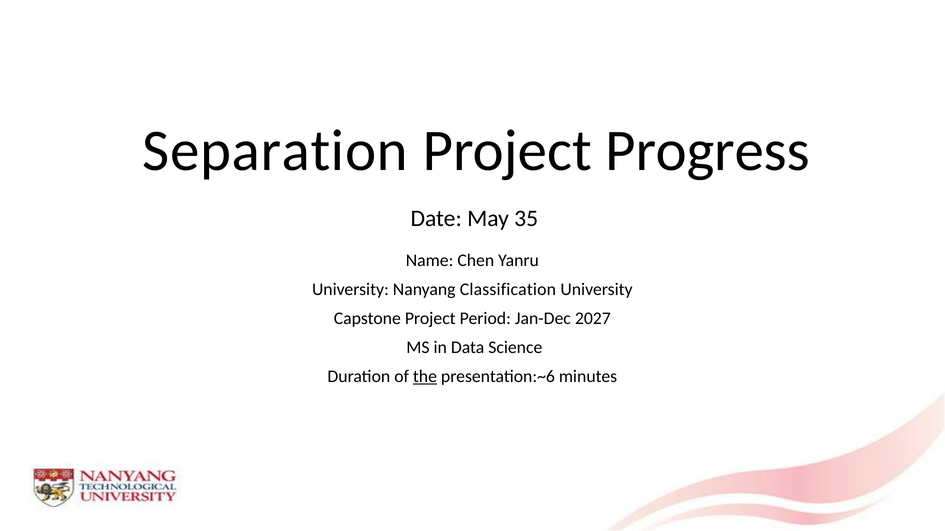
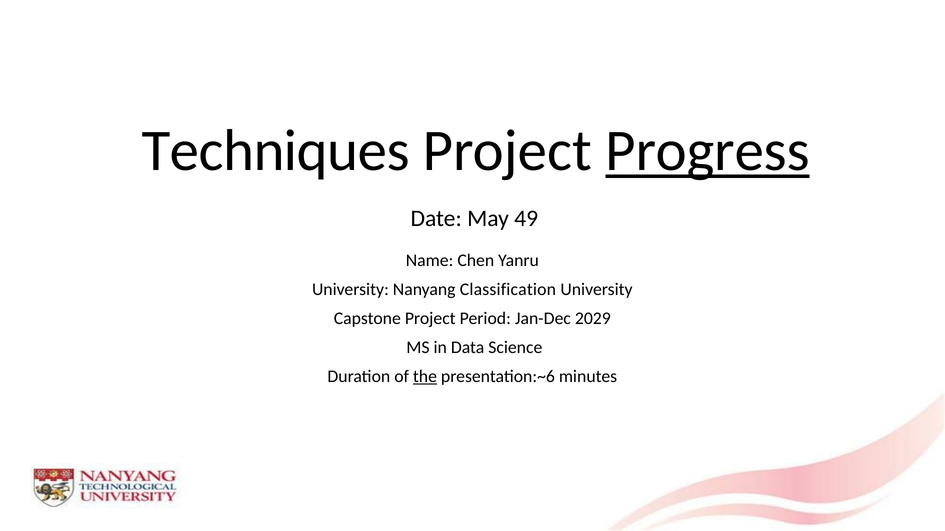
Separation: Separation -> Techniques
Progress underline: none -> present
35: 35 -> 49
2027: 2027 -> 2029
